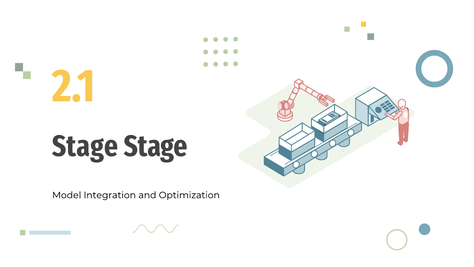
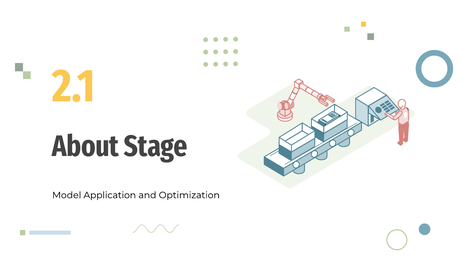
Stage at (85, 146): Stage -> About
Integration: Integration -> Application
